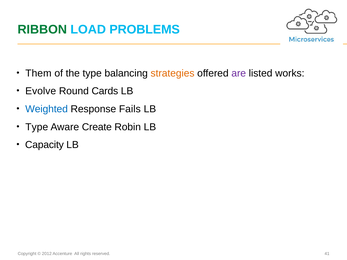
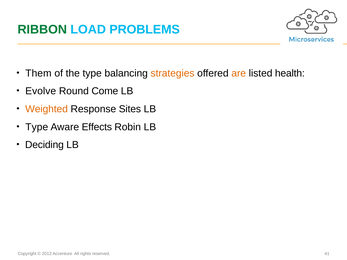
are colour: purple -> orange
works: works -> health
Cards: Cards -> Come
Weighted colour: blue -> orange
Fails: Fails -> Sites
Create: Create -> Effects
Capacity: Capacity -> Deciding
